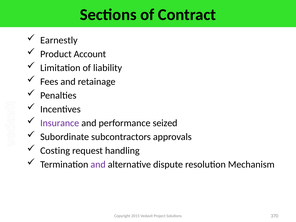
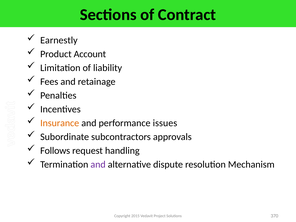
Insurance colour: purple -> orange
seized: seized -> issues
Costing: Costing -> Follows
